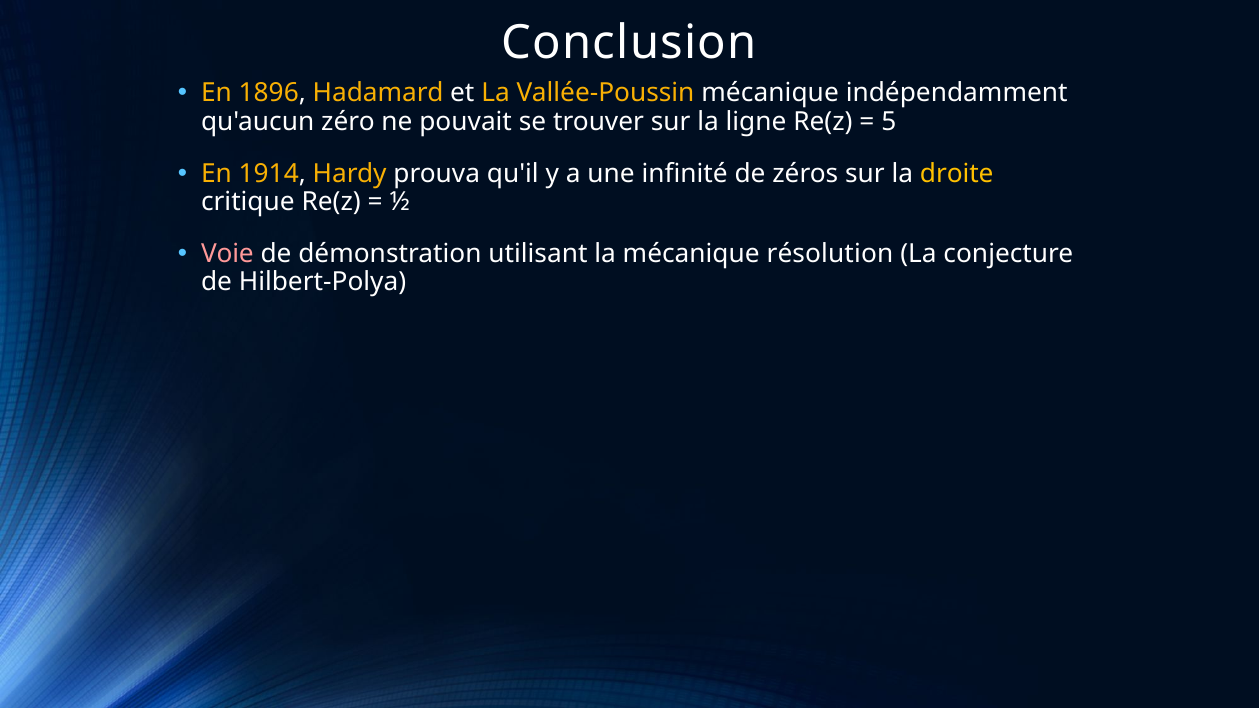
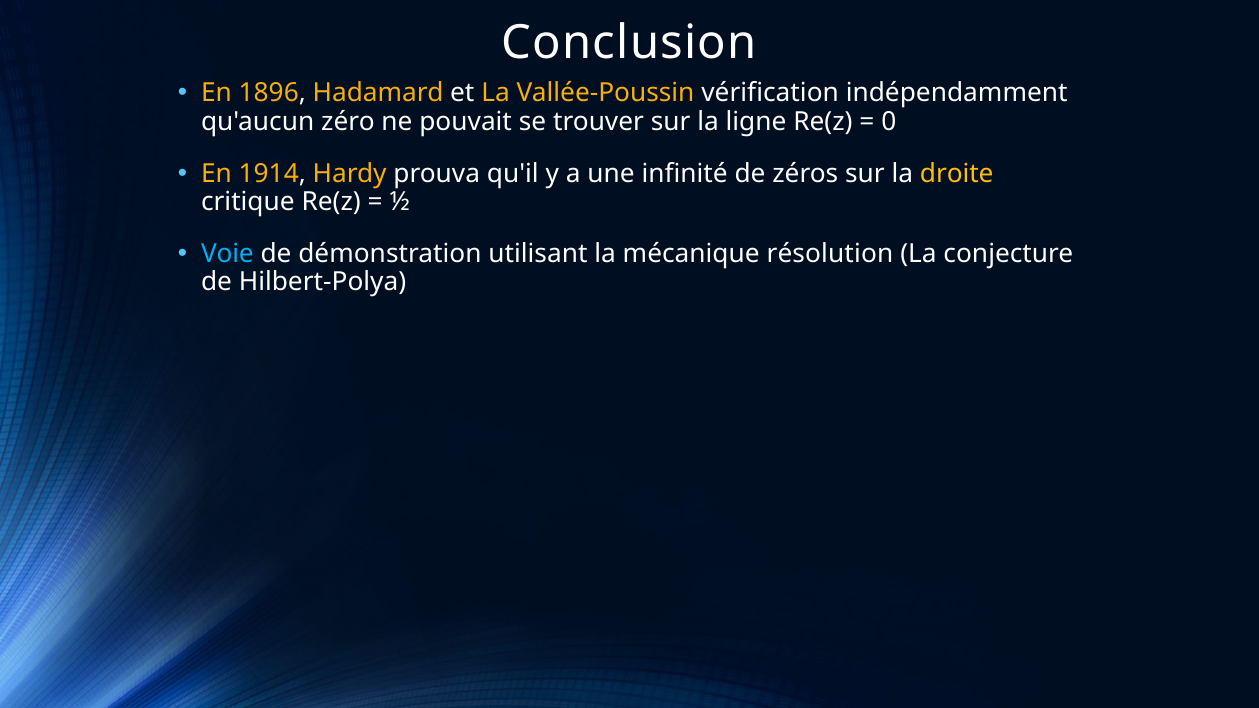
Vallée-Poussin mécanique: mécanique -> vérification
5: 5 -> 0
Voie colour: pink -> light blue
